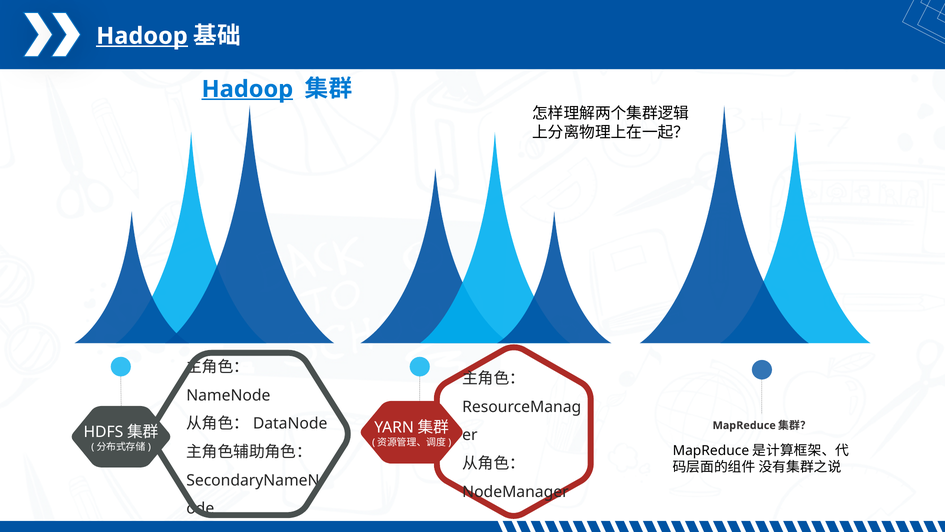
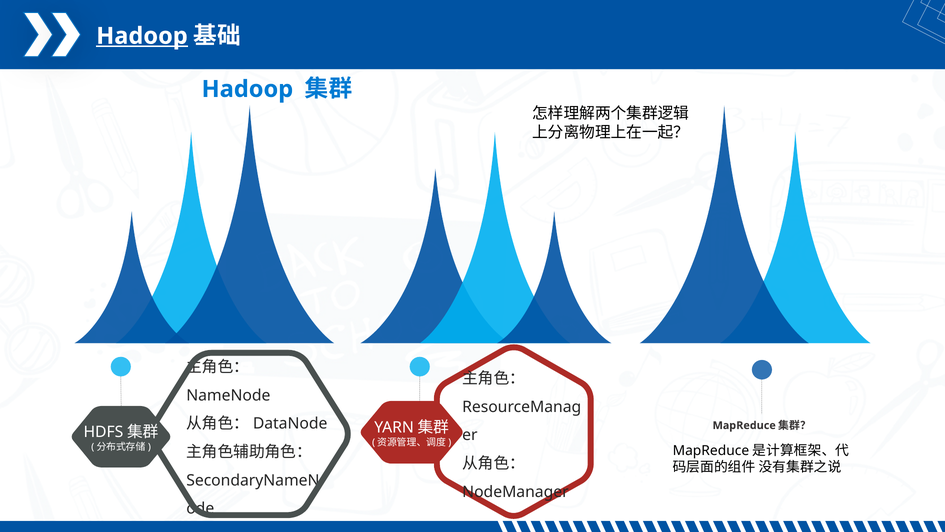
Hadoop at (247, 89) underline: present -> none
